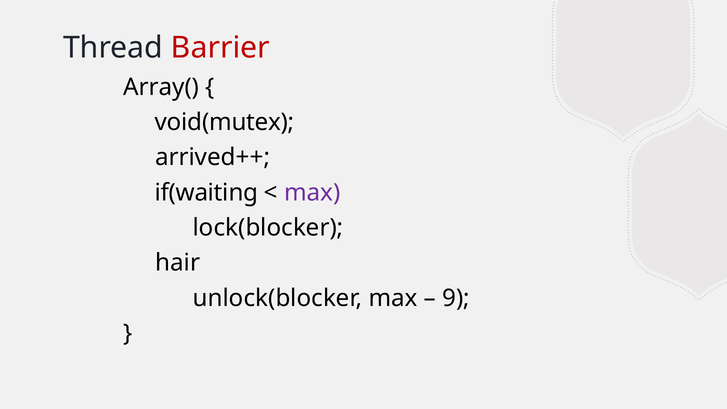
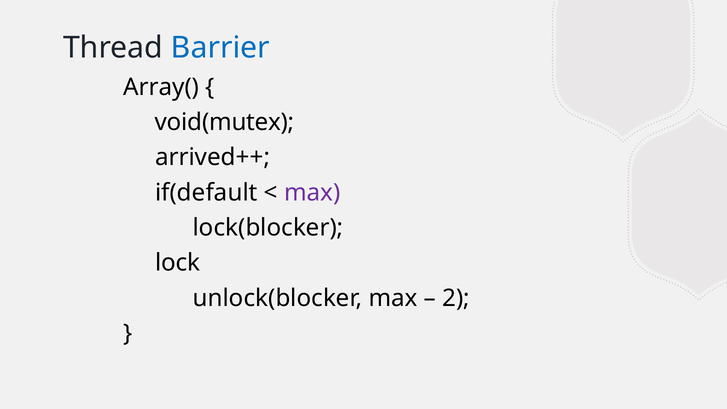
Barrier colour: red -> blue
if(waiting: if(waiting -> if(default
hair: hair -> lock
9: 9 -> 2
